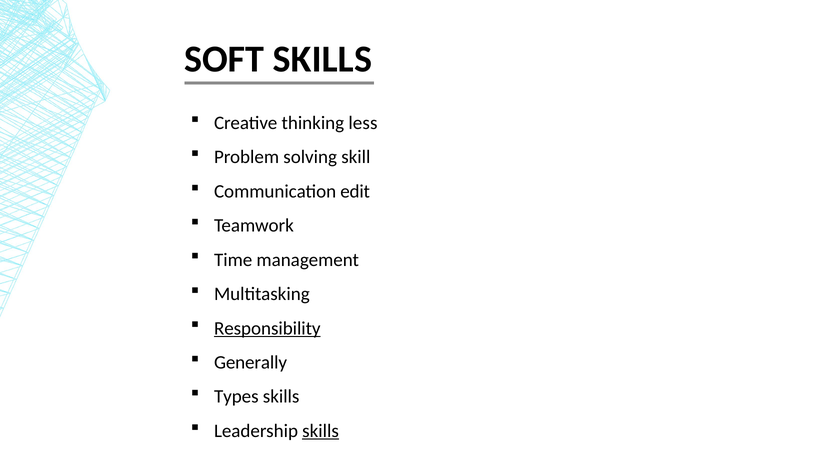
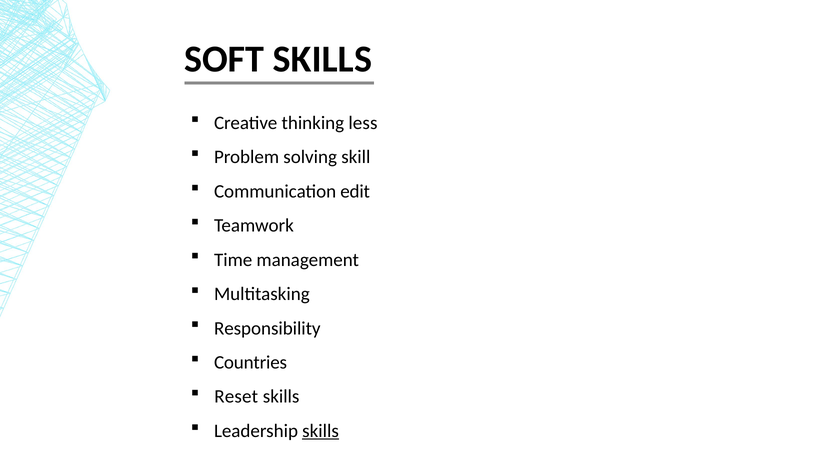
Responsibility underline: present -> none
Generally: Generally -> Countries
Types: Types -> Reset
